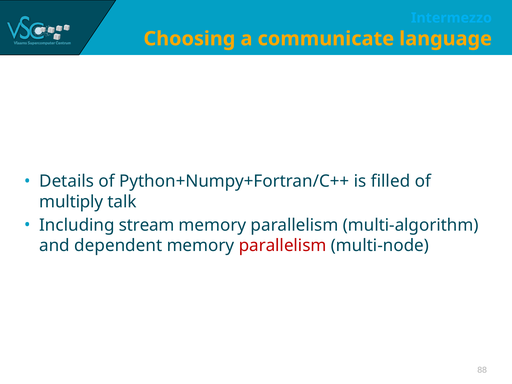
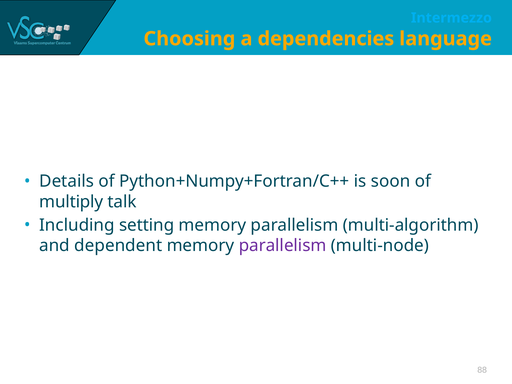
communicate: communicate -> dependencies
filled: filled -> soon
stream: stream -> setting
parallelism at (283, 246) colour: red -> purple
